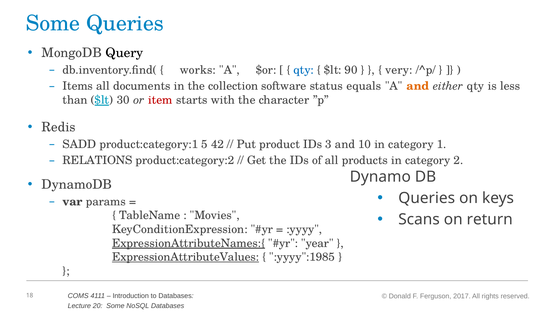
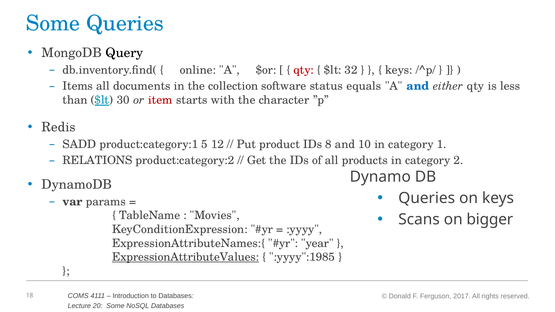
works: works -> online
qty at (304, 70) colour: blue -> red
90: 90 -> 32
very at (399, 70): very -> keys
and at (418, 86) colour: orange -> blue
42: 42 -> 12
3: 3 -> 8
return: return -> bigger
ExpressionAttributeNames:{ underline: present -> none
